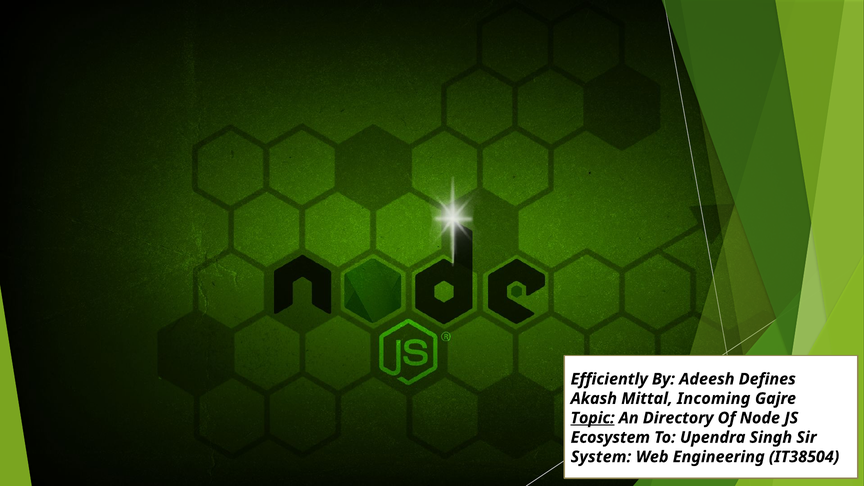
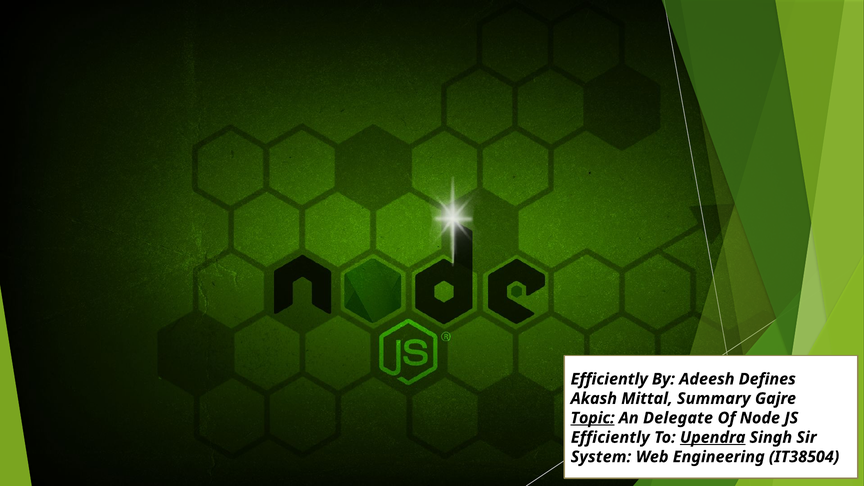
Incoming: Incoming -> Summary
Directory: Directory -> Delegate
Ecosystem at (610, 437): Ecosystem -> Efficiently
Upendra underline: none -> present
